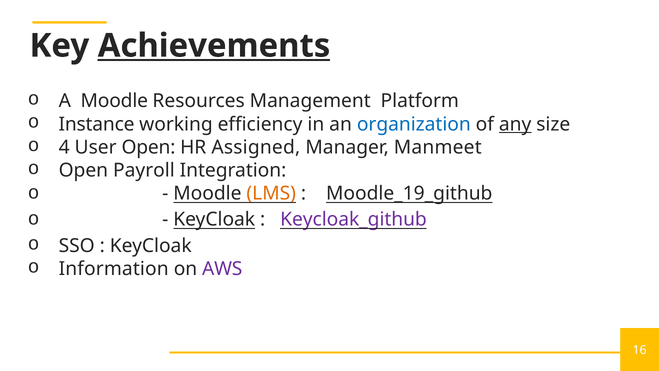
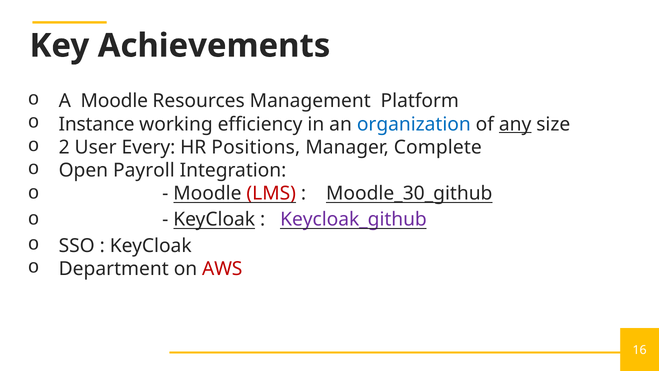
Achievements underline: present -> none
4: 4 -> 2
User Open: Open -> Every
Assigned: Assigned -> Positions
Manmeet: Manmeet -> Complete
LMS colour: orange -> red
Moodle_19_github: Moodle_19_github -> Moodle_30_github
Information: Information -> Department
AWS colour: purple -> red
